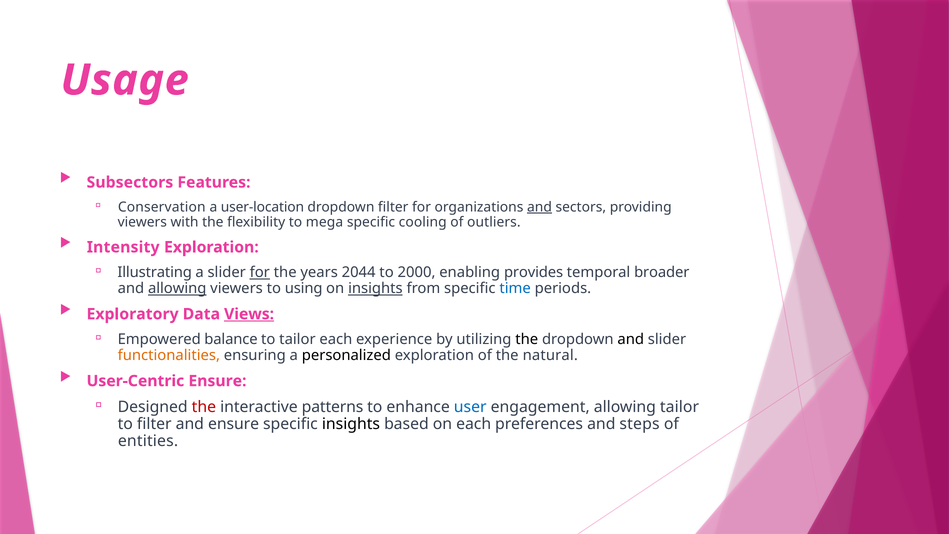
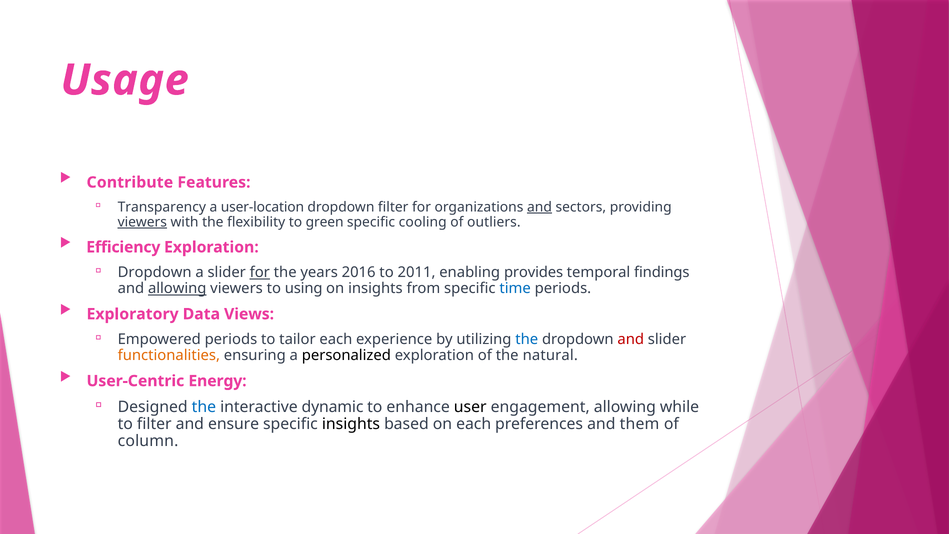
Subsectors: Subsectors -> Contribute
Conservation: Conservation -> Transparency
viewers at (142, 222) underline: none -> present
mega: mega -> green
Intensity: Intensity -> Efficiency
Illustrating at (155, 272): Illustrating -> Dropdown
2044: 2044 -> 2016
2000: 2000 -> 2011
broader: broader -> findings
insights at (375, 288) underline: present -> none
Views underline: present -> none
Empowered balance: balance -> periods
the at (527, 339) colour: black -> blue
and at (631, 339) colour: black -> red
User-Centric Ensure: Ensure -> Energy
the at (204, 407) colour: red -> blue
patterns: patterns -> dynamic
user colour: blue -> black
allowing tailor: tailor -> while
steps: steps -> them
entities: entities -> column
